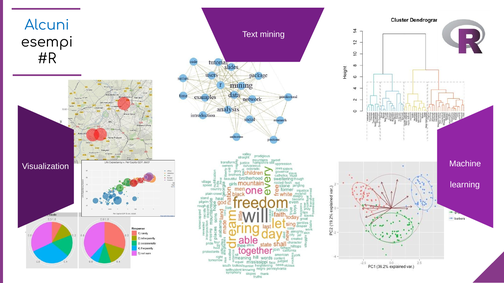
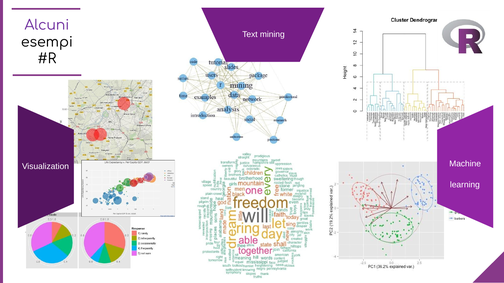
Alcuni colour: blue -> purple
